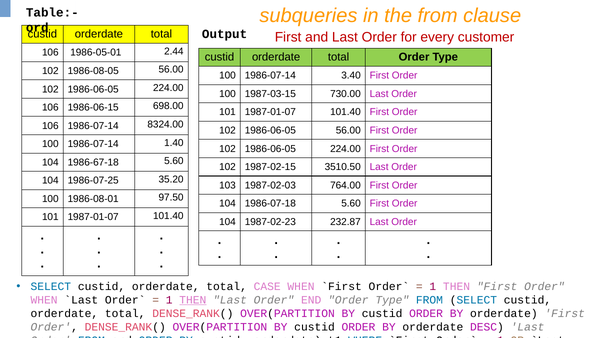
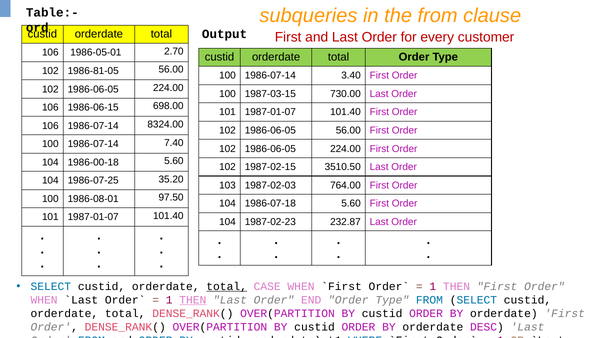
2.44: 2.44 -> 2.70
1986-08-05: 1986-08-05 -> 1986-81-05
1.40: 1.40 -> 7.40
1986-67-18: 1986-67-18 -> 1986-00-18
total at (227, 286) underline: none -> present
